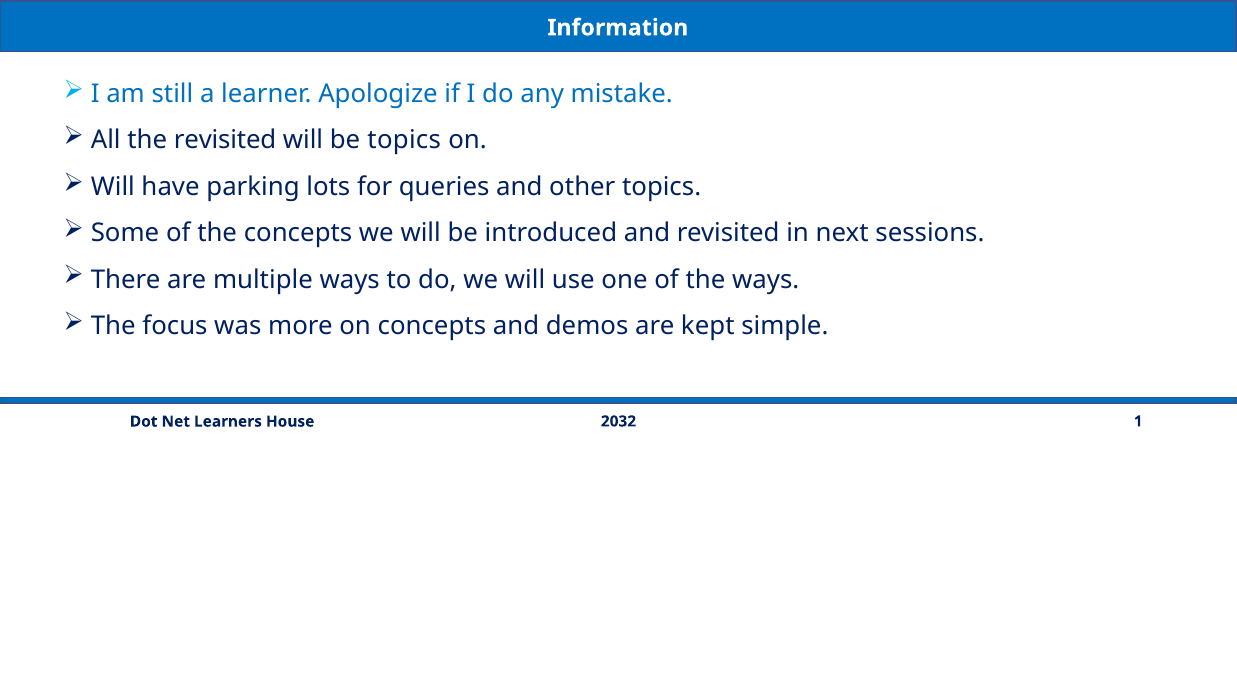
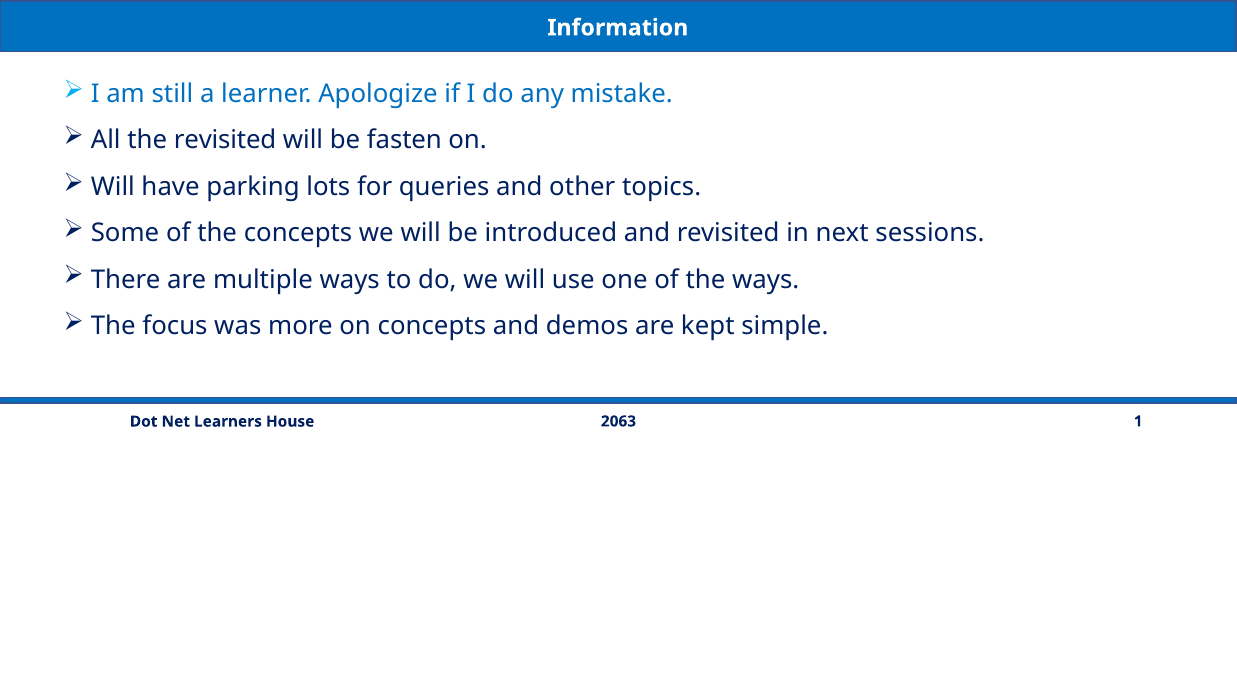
be topics: topics -> fasten
2032: 2032 -> 2063
